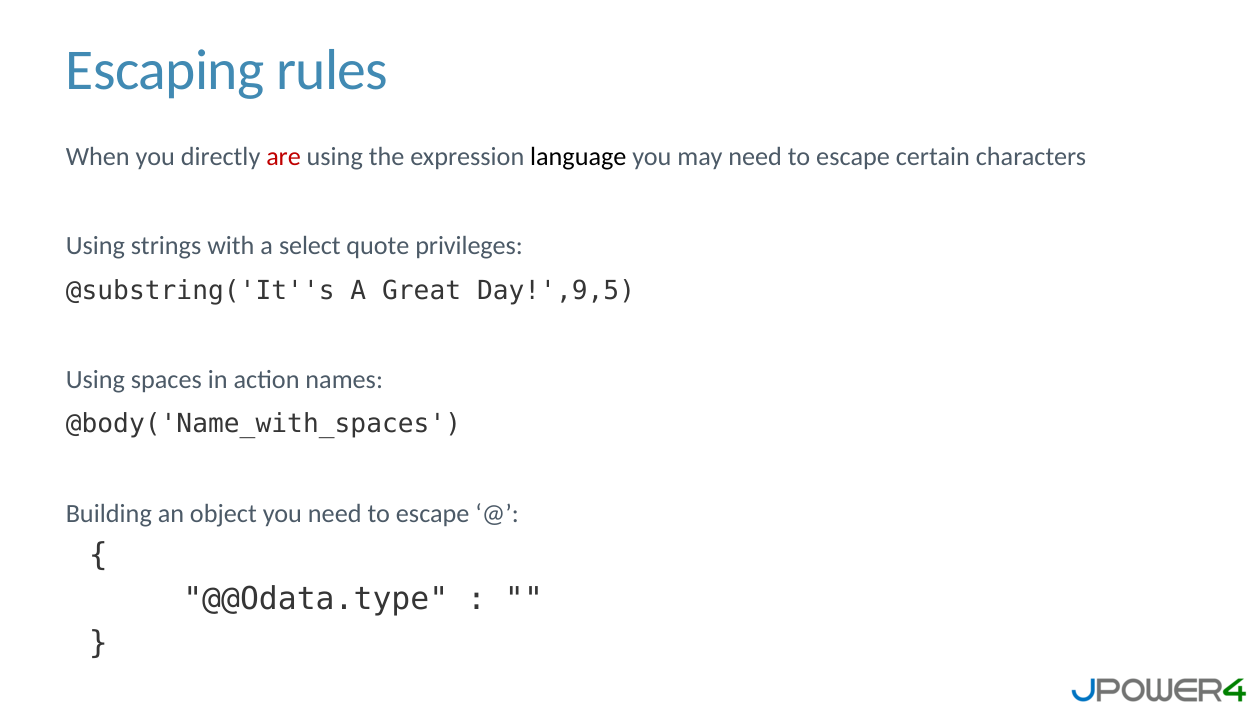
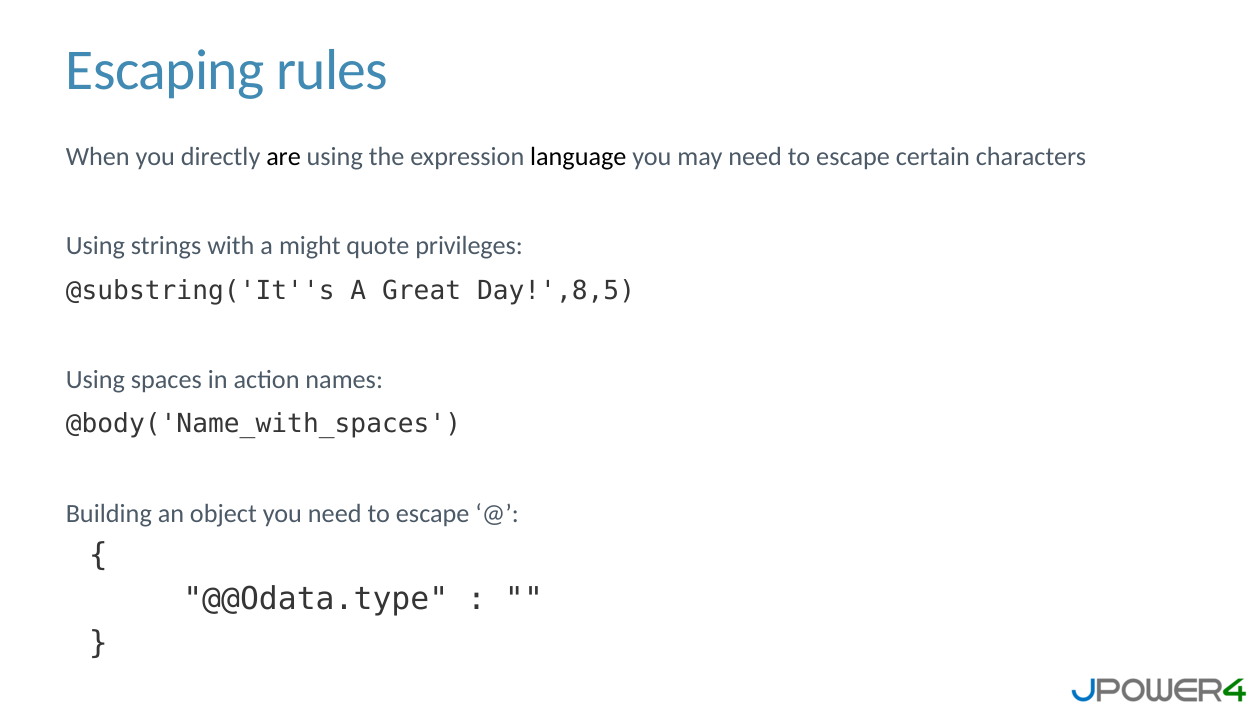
are colour: red -> black
select: select -> might
Day!',9,5: Day!',9,5 -> Day!',8,5
